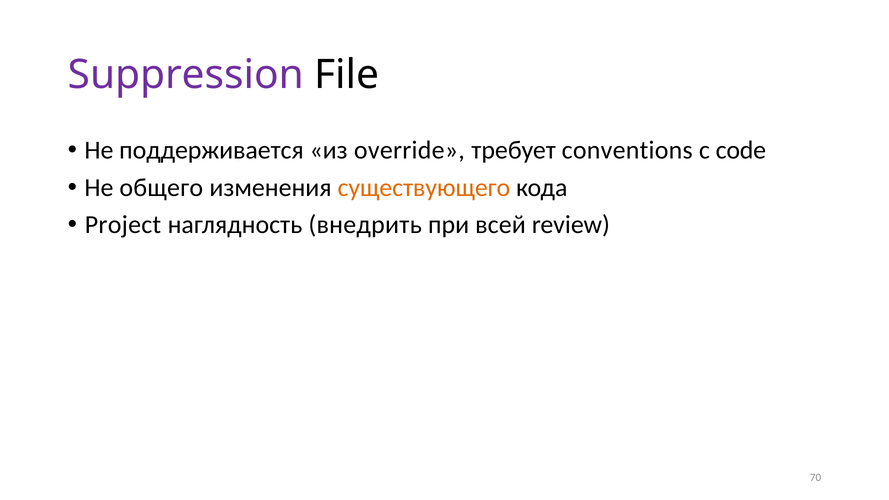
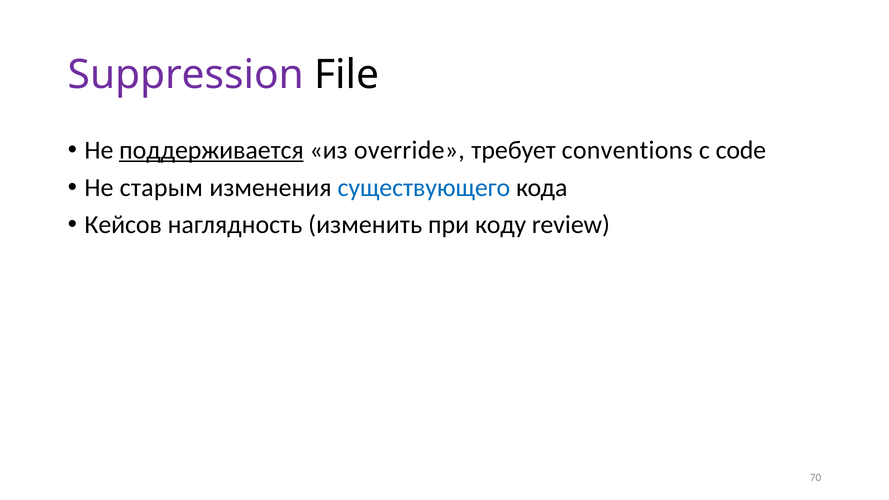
поддерживается underline: none -> present
общего: общего -> старым
существующего colour: orange -> blue
Project: Project -> Кейсов
внедрить: внедрить -> изменить
всей: всей -> коду
